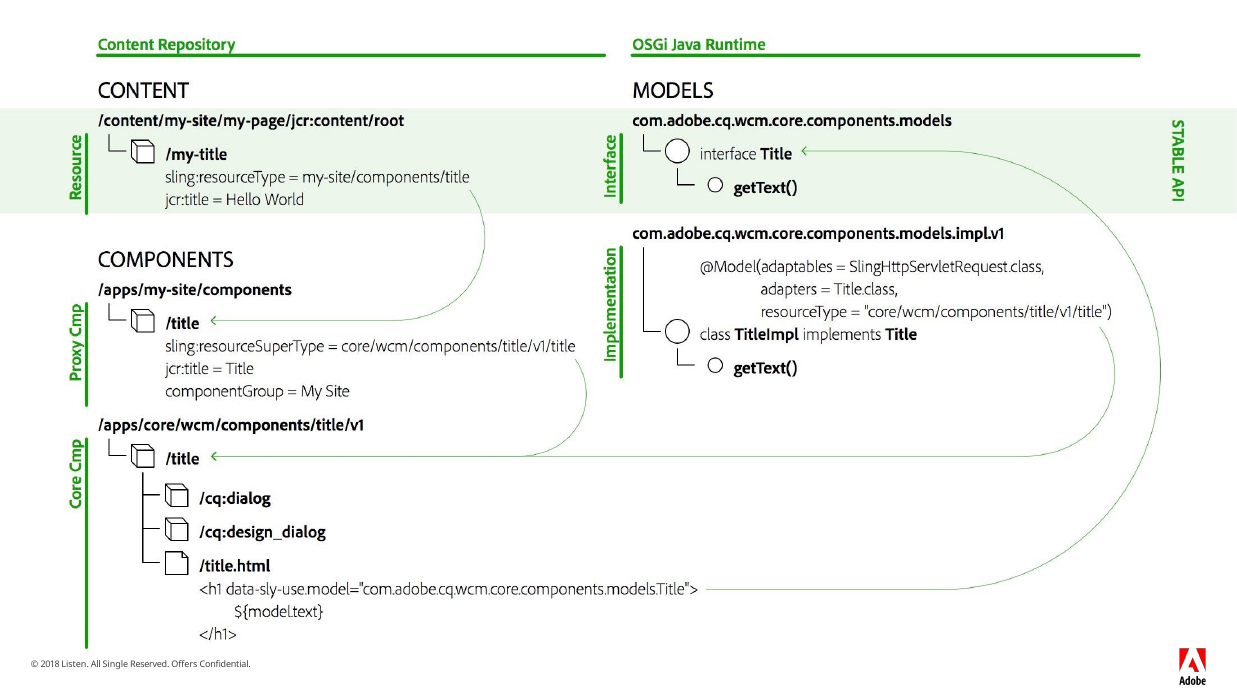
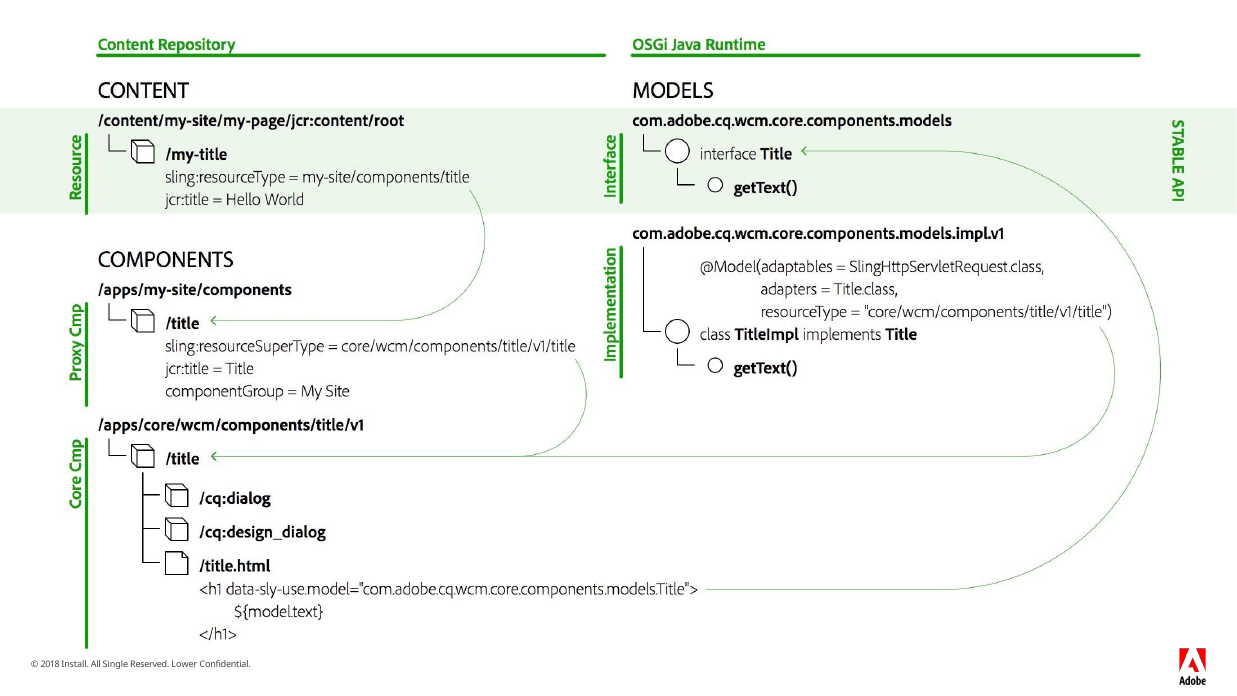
Listen: Listen -> Install
Offers: Offers -> Lower
